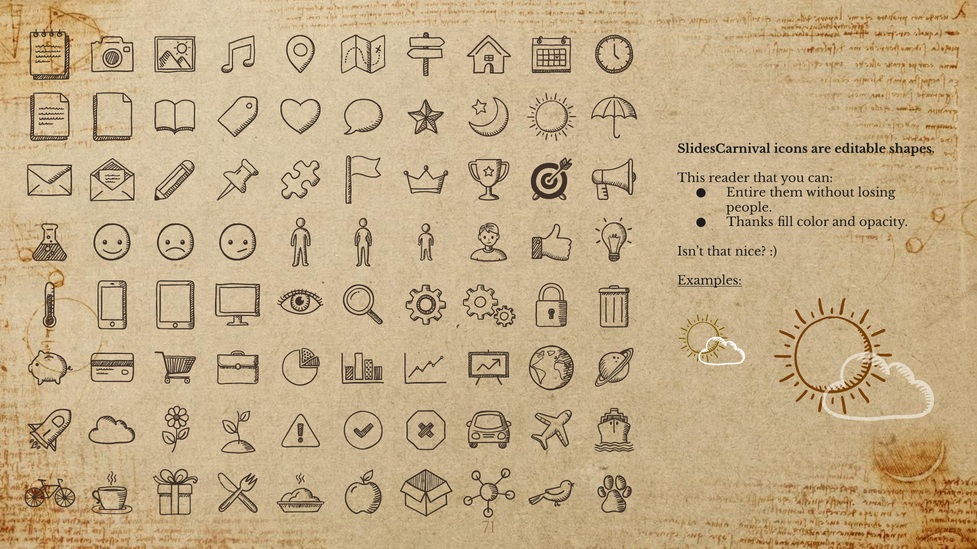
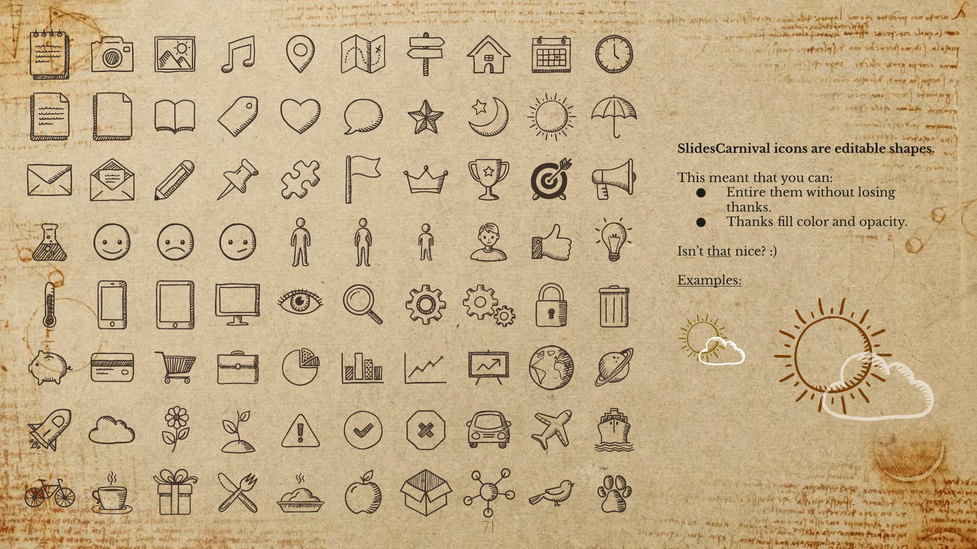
reader: reader -> meant
people at (749, 208): people -> thanks
that at (719, 252) underline: none -> present
